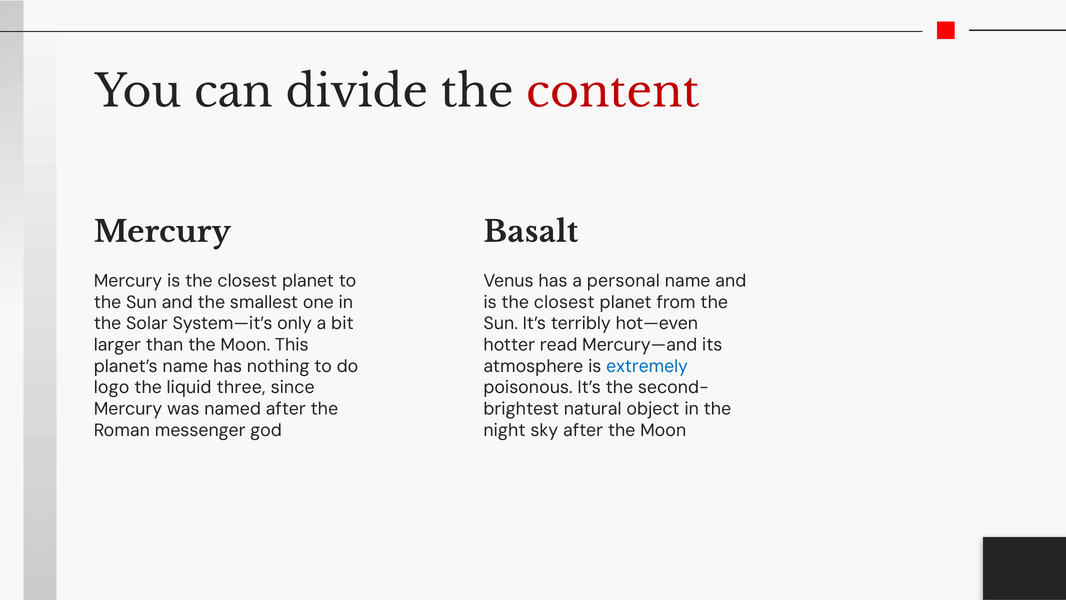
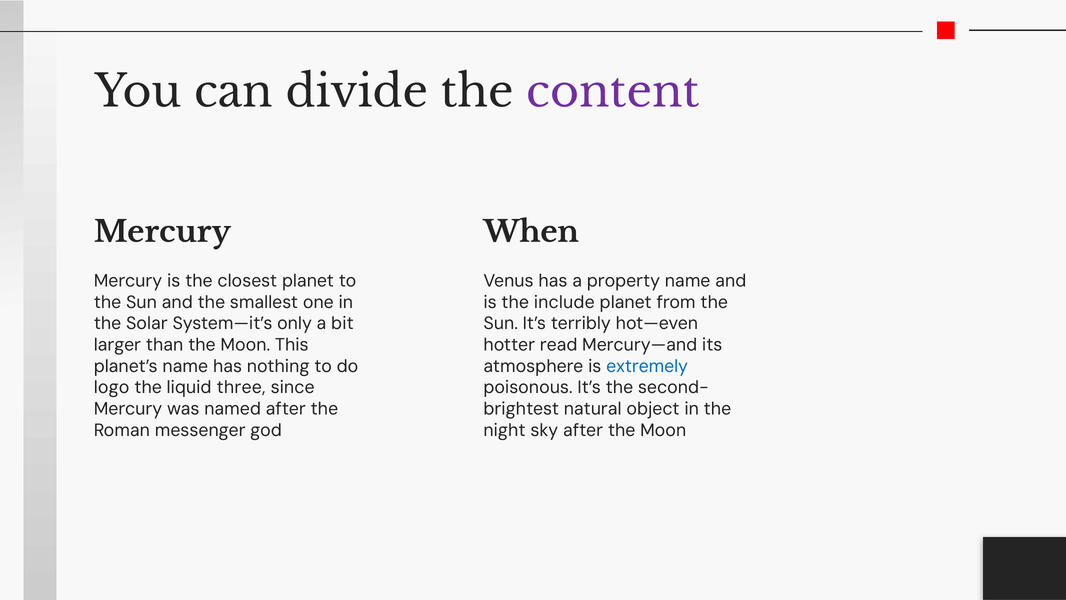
content colour: red -> purple
Basalt: Basalt -> When
personal: personal -> property
closest at (564, 302): closest -> include
